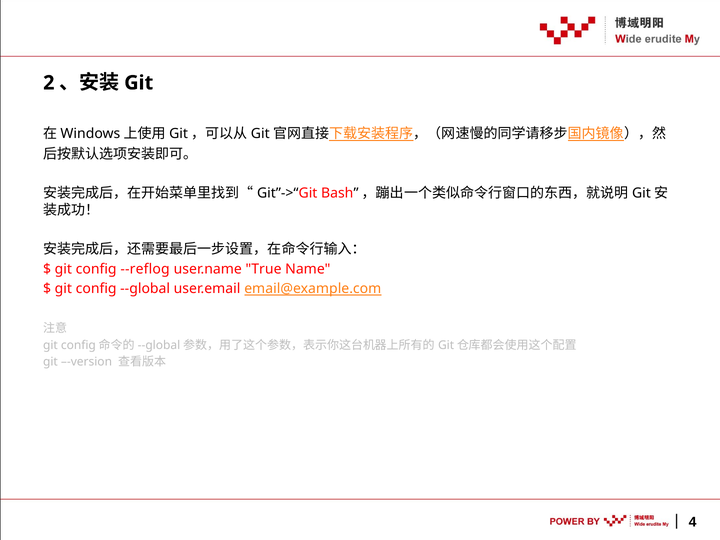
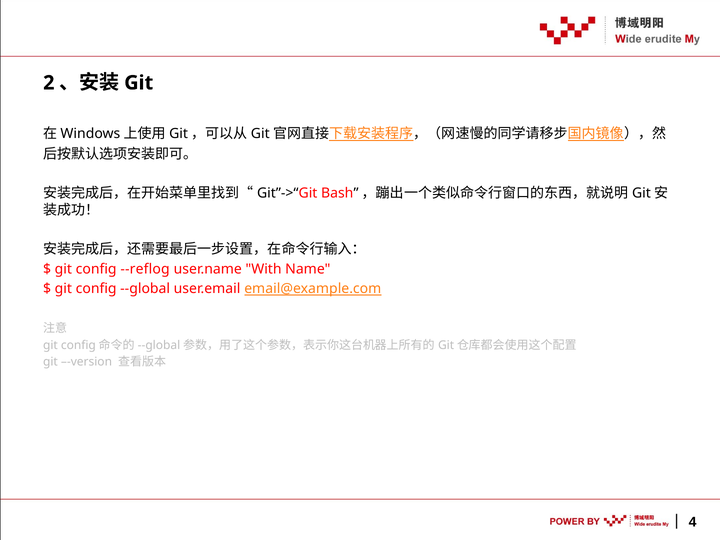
True: True -> With
